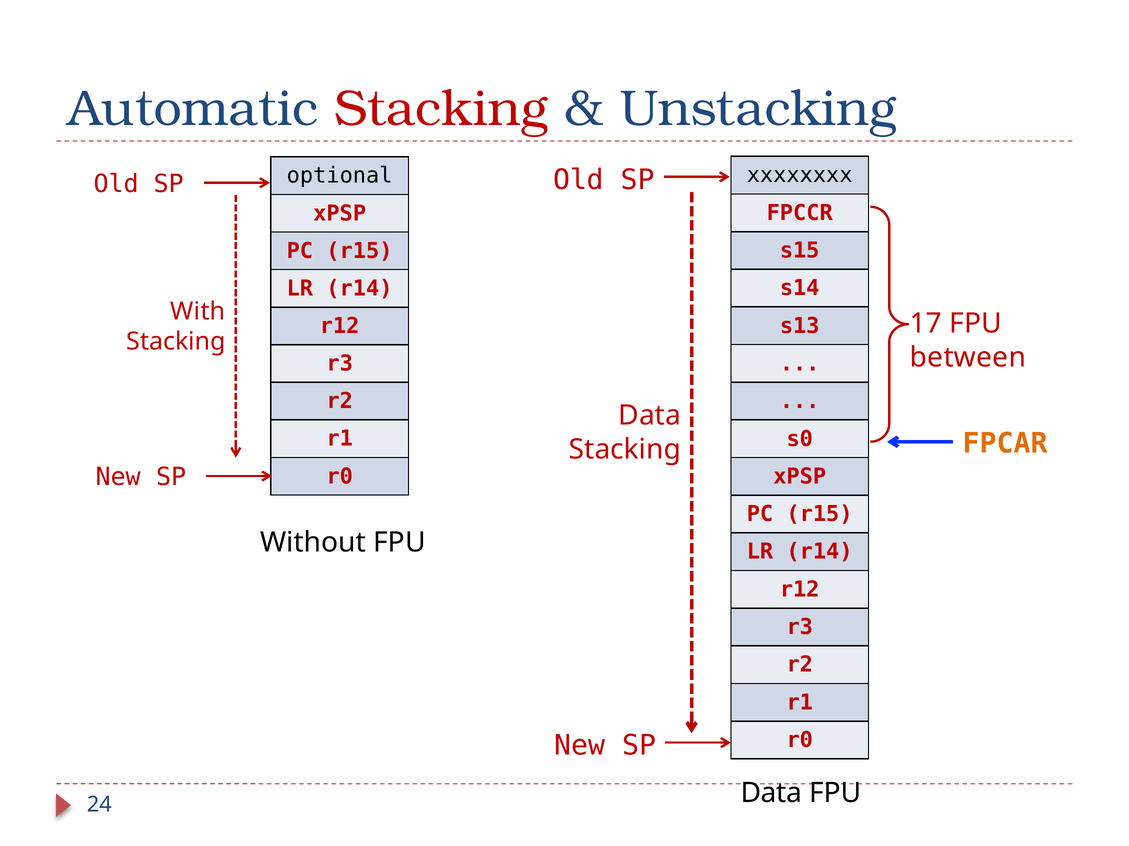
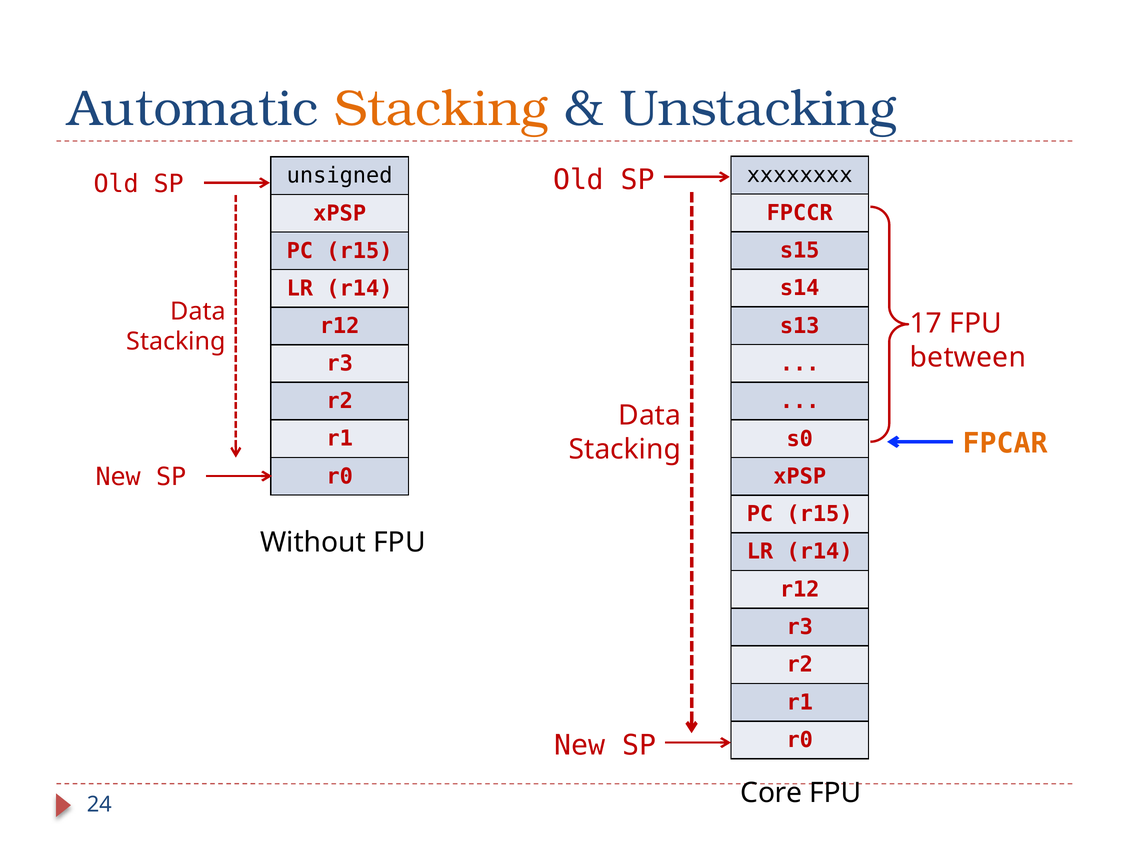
Stacking at (441, 109) colour: red -> orange
optional: optional -> unsigned
With at (198, 312): With -> Data
Data at (771, 794): Data -> Core
